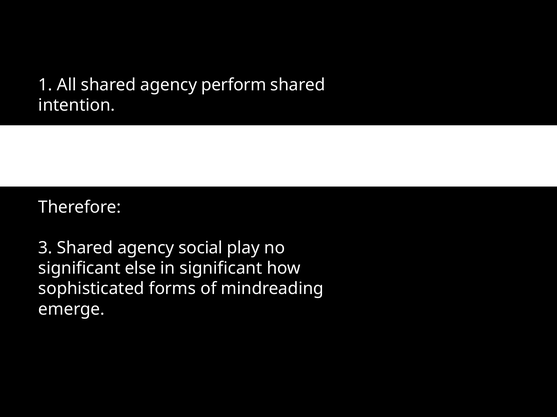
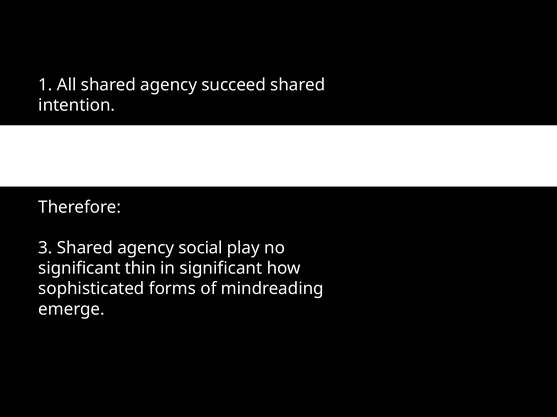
perform: perform -> succeed
else: else -> thin
